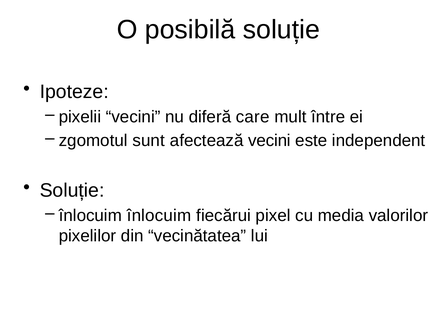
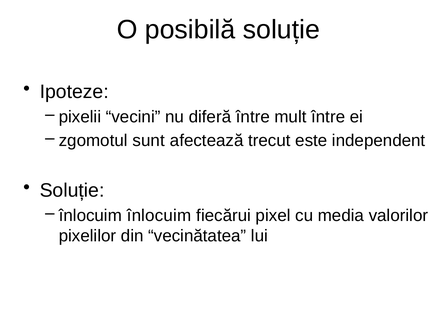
diferă care: care -> între
afectează vecini: vecini -> trecut
